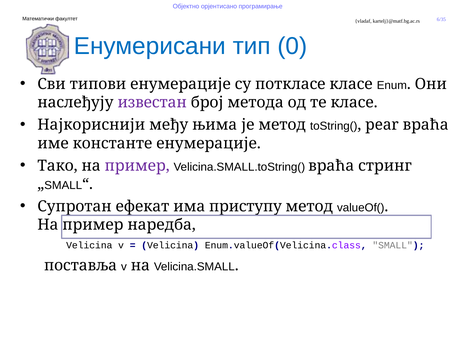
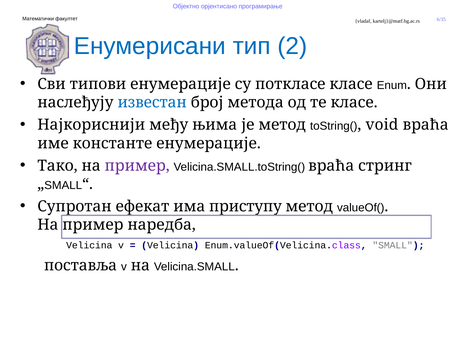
0: 0 -> 2
известан colour: purple -> blue
pear: pear -> void
